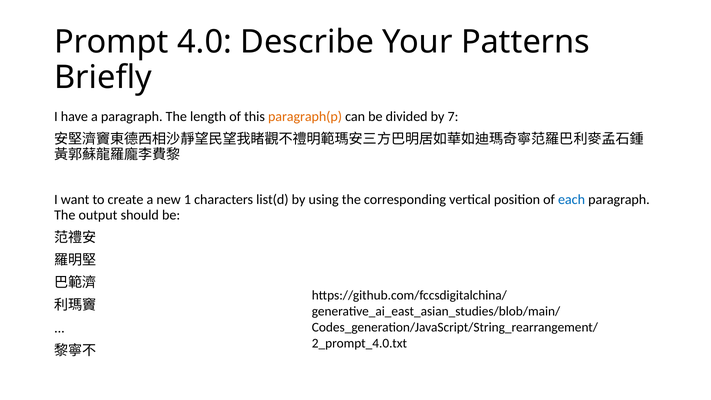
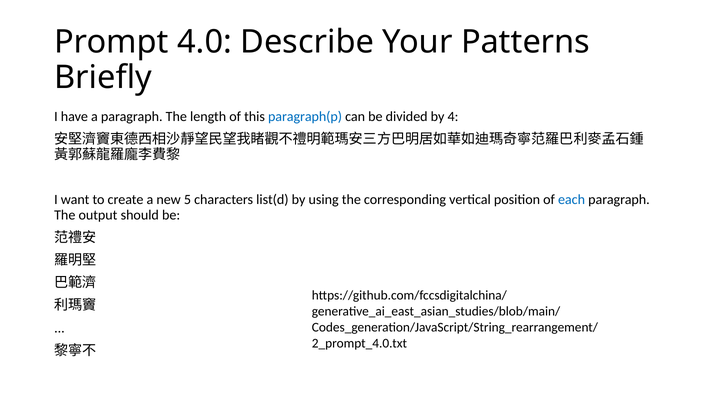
paragraph(p colour: orange -> blue
7: 7 -> 4
1: 1 -> 5
